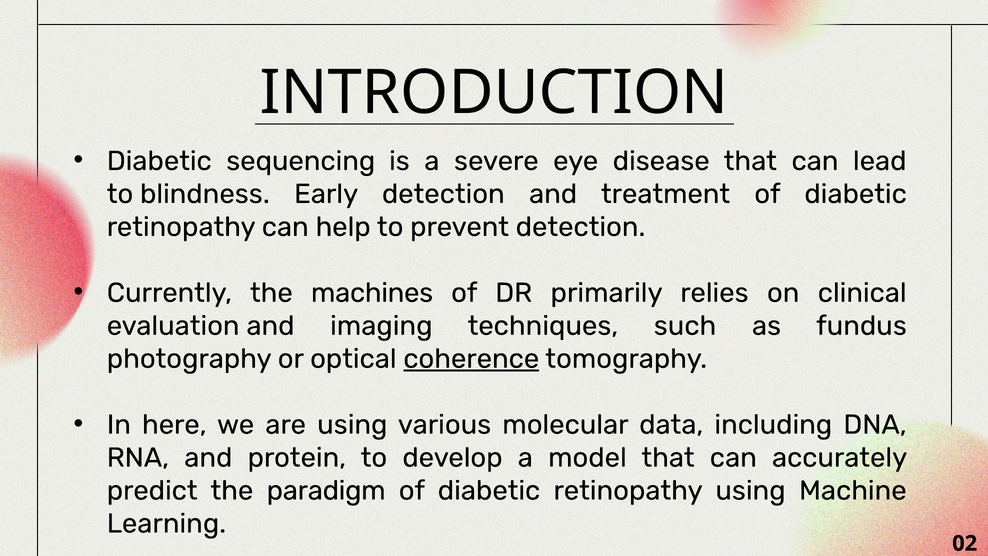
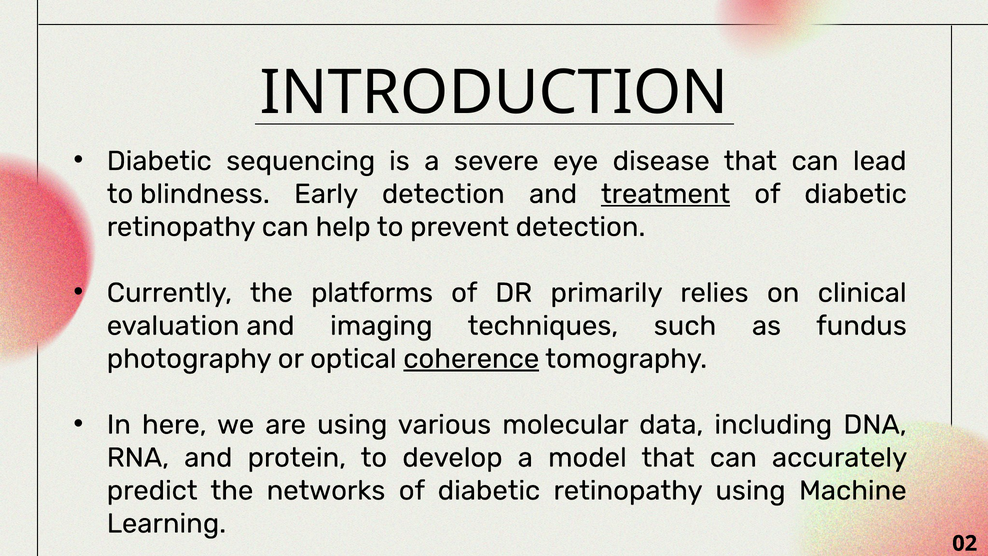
treatment underline: none -> present
machines: machines -> platforms
paradigm: paradigm -> networks
